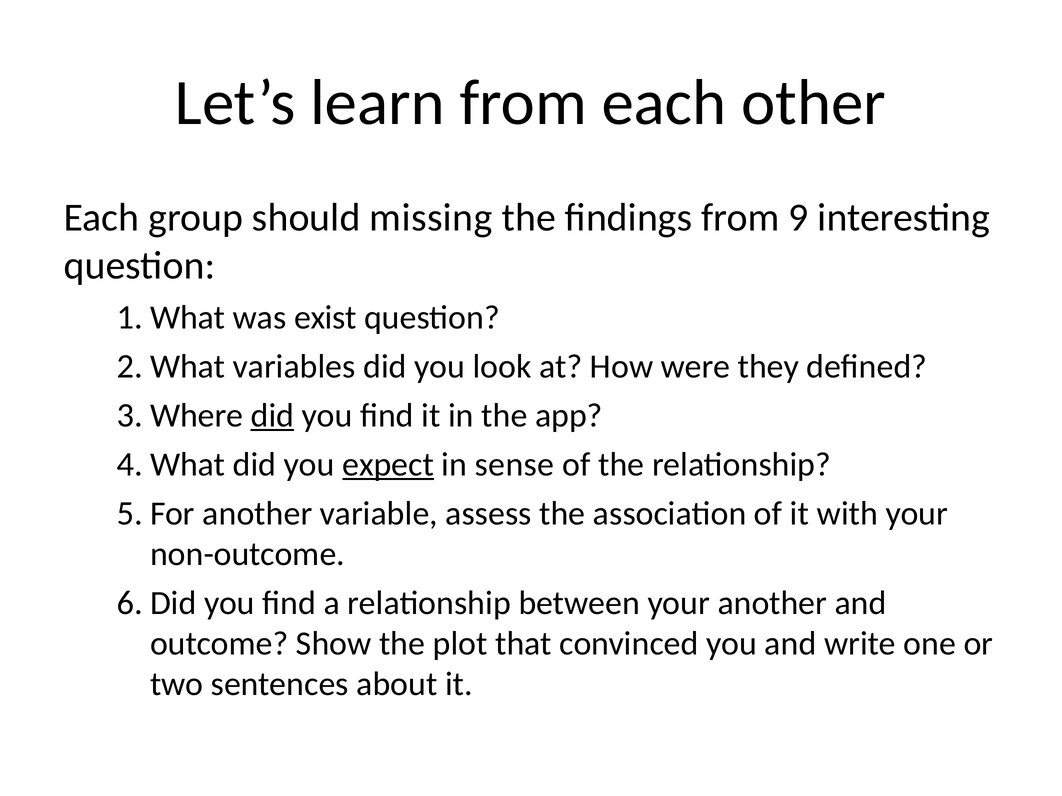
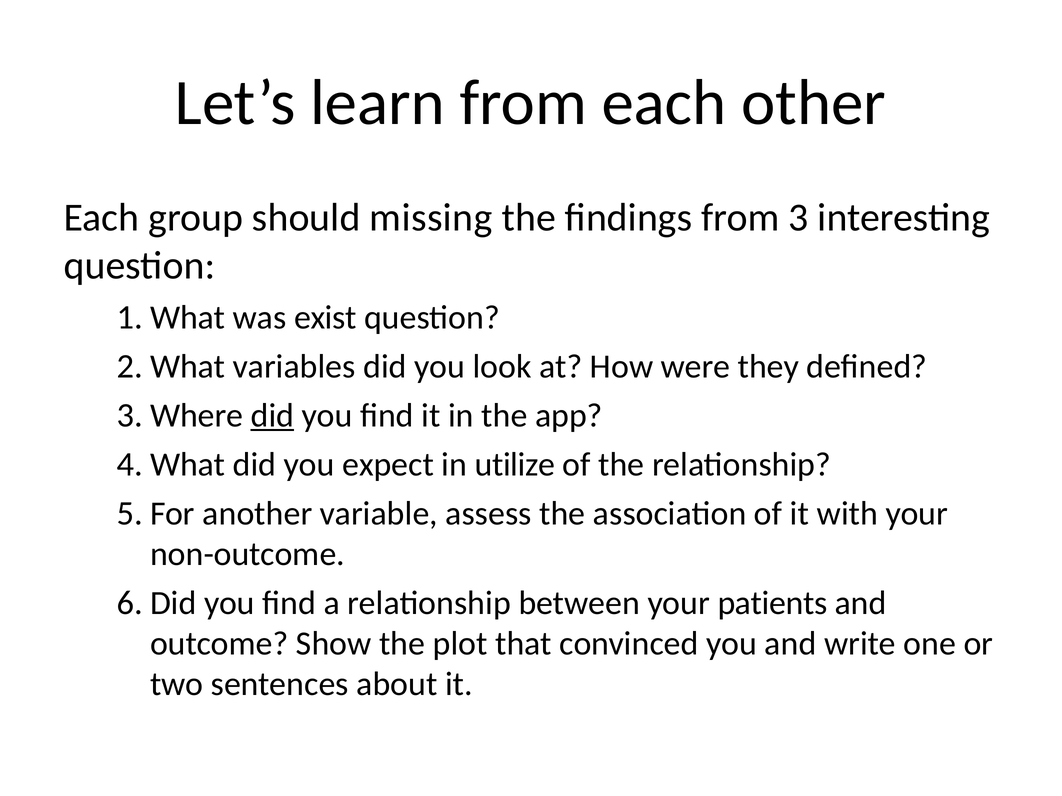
9: 9 -> 3
expect underline: present -> none
sense: sense -> utilize
your another: another -> patients
